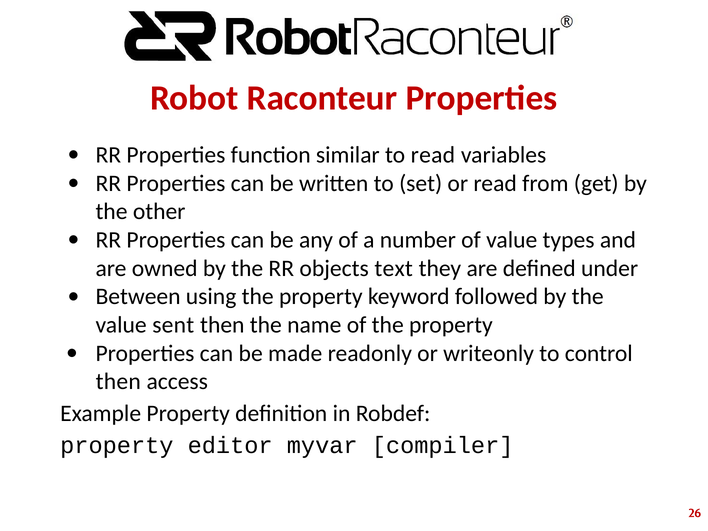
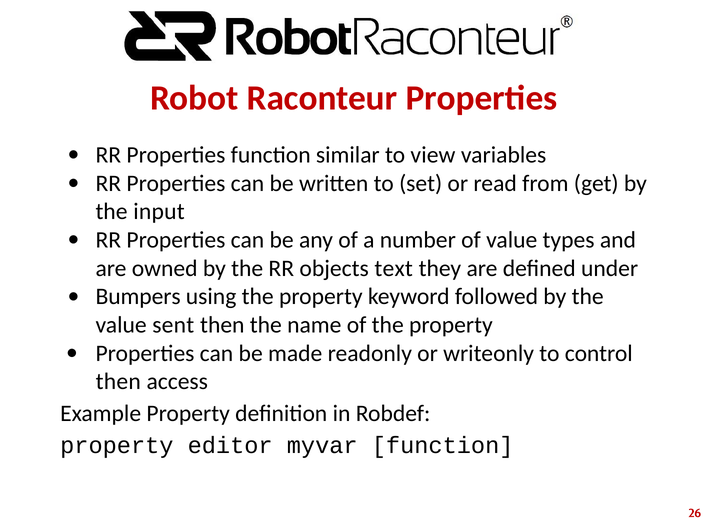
to read: read -> view
other: other -> input
Between: Between -> Bumpers
myvar compiler: compiler -> function
